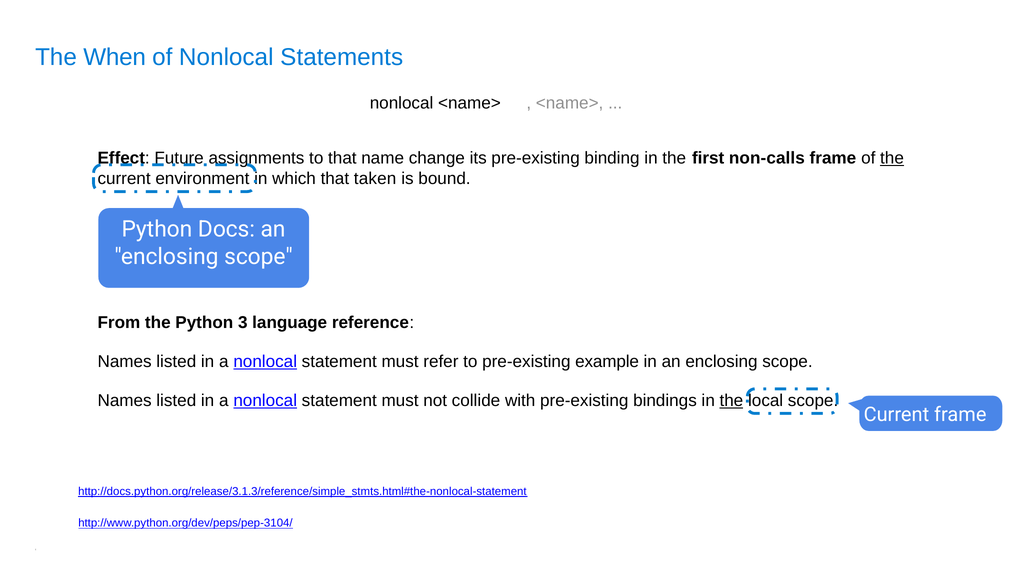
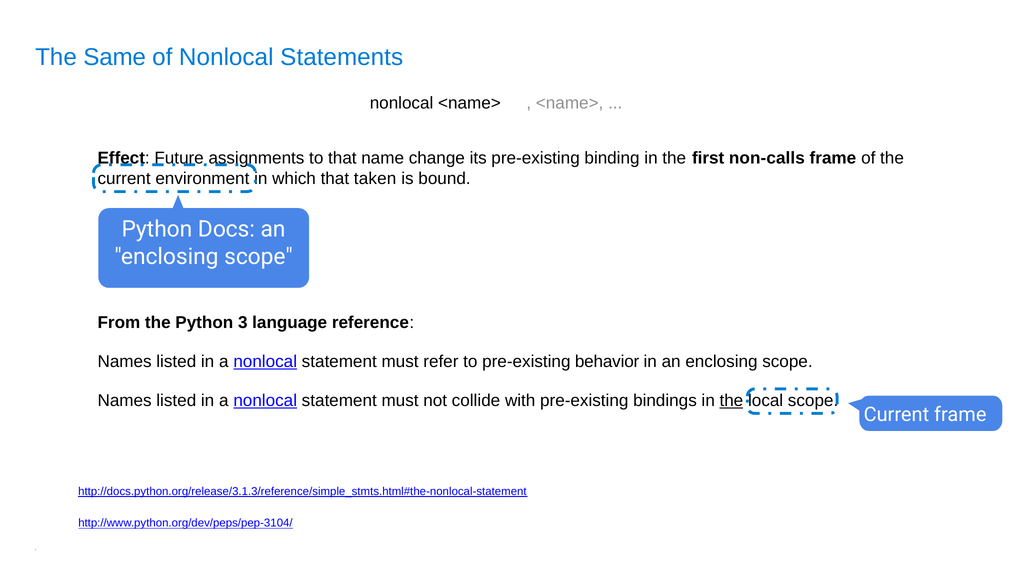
When: When -> Same
the at (892, 158) underline: present -> none
example: example -> behavior
